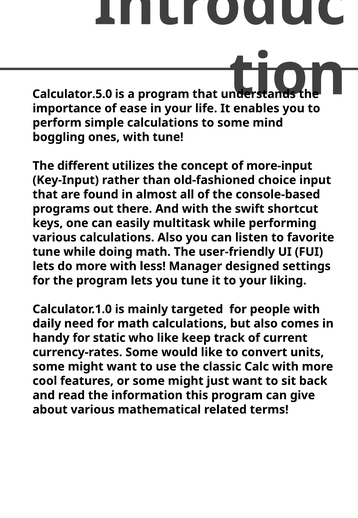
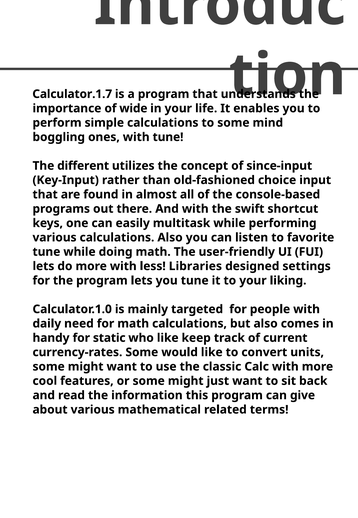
Calculator.5.0: Calculator.5.0 -> Calculator.1.7
ease: ease -> wide
more-input: more-input -> since-input
Manager: Manager -> Libraries
